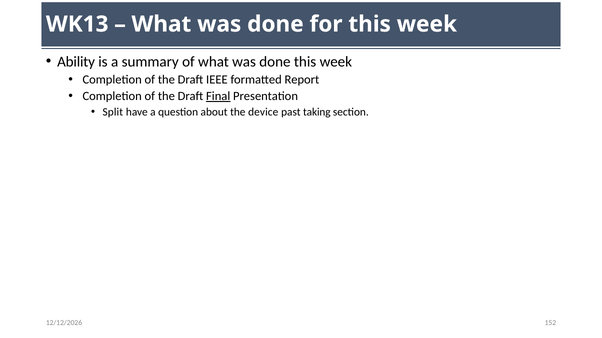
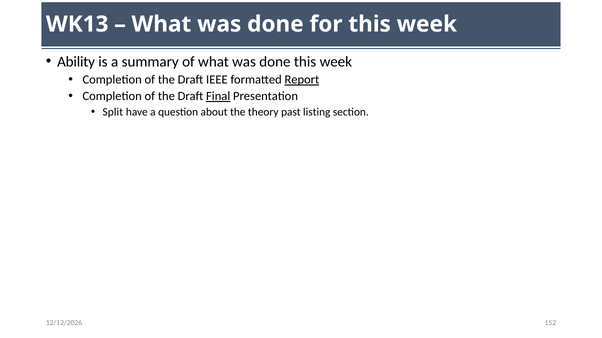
Report underline: none -> present
device: device -> theory
taking: taking -> listing
